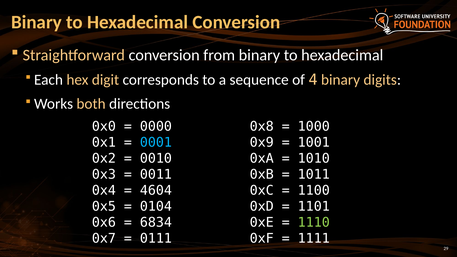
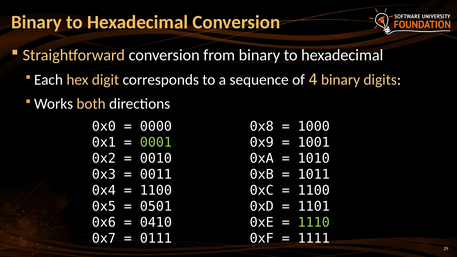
0001 colour: light blue -> light green
4604 at (156, 190): 4604 -> 1100
0104: 0104 -> 0501
6834: 6834 -> 0410
